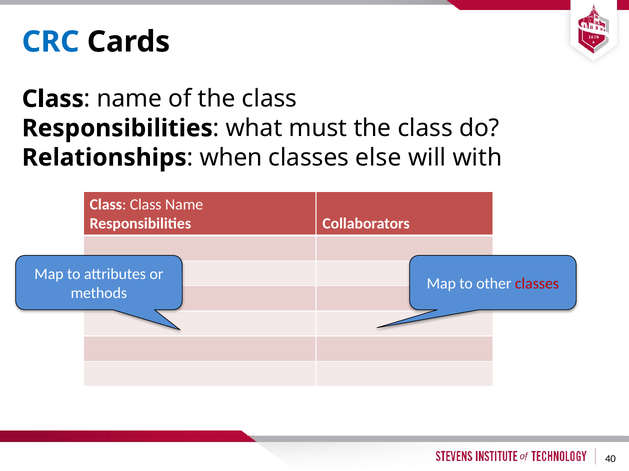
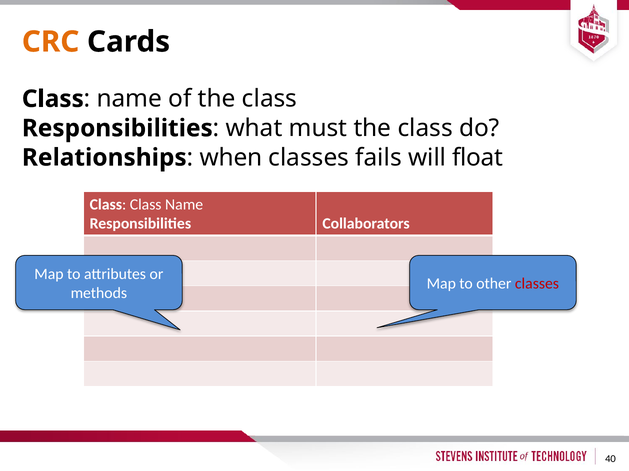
CRC colour: blue -> orange
else: else -> fails
with: with -> float
